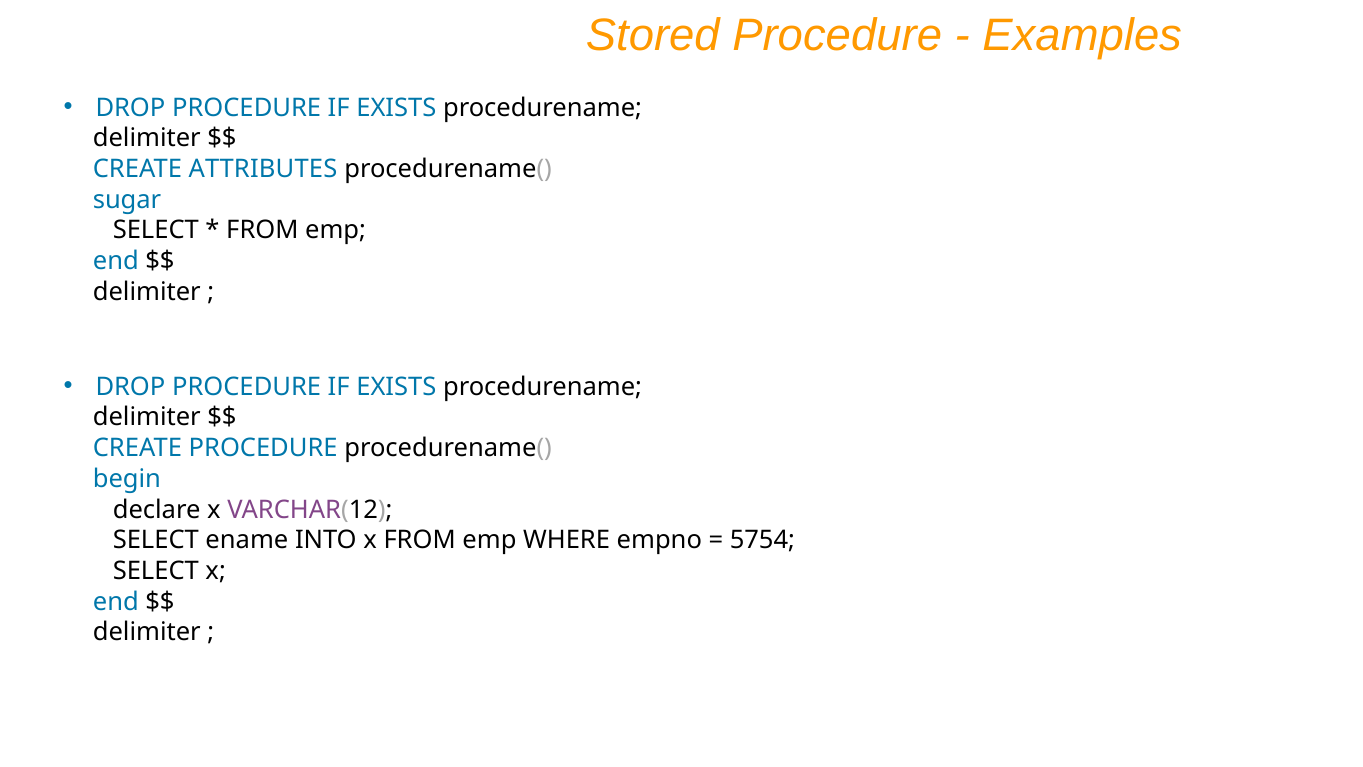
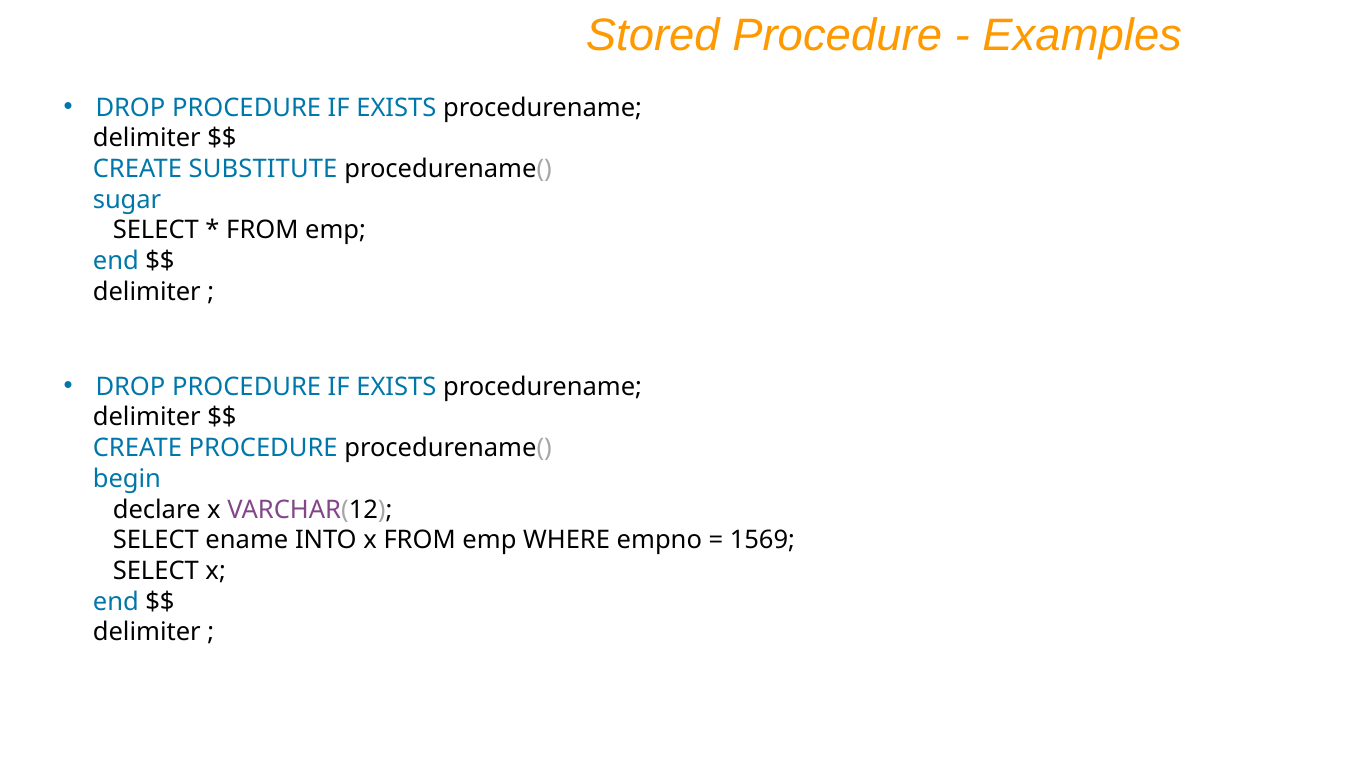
ATTRIBUTES: ATTRIBUTES -> SUBSTITUTE
5754: 5754 -> 1569
